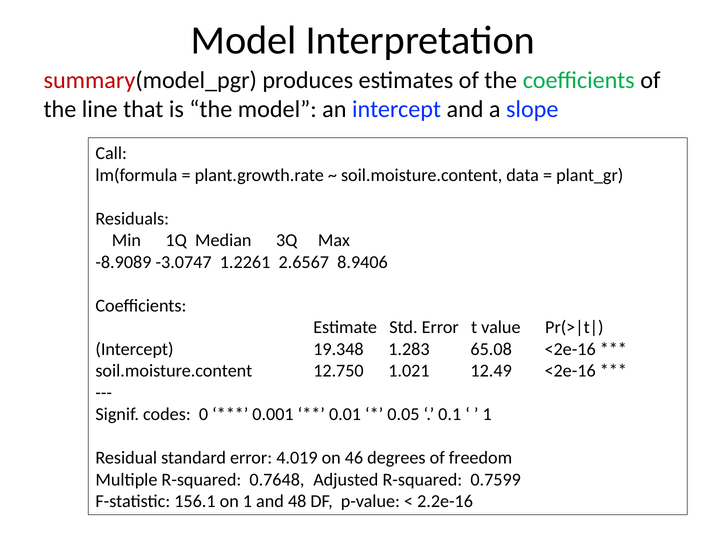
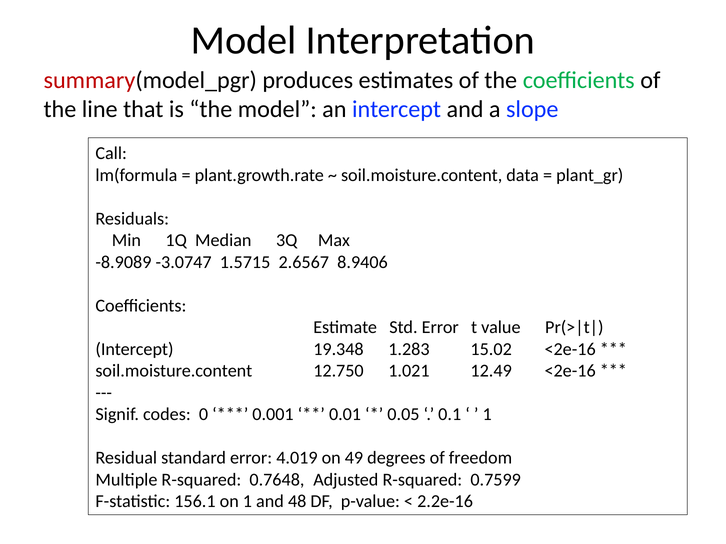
1.2261: 1.2261 -> 1.5715
65.08: 65.08 -> 15.02
46: 46 -> 49
